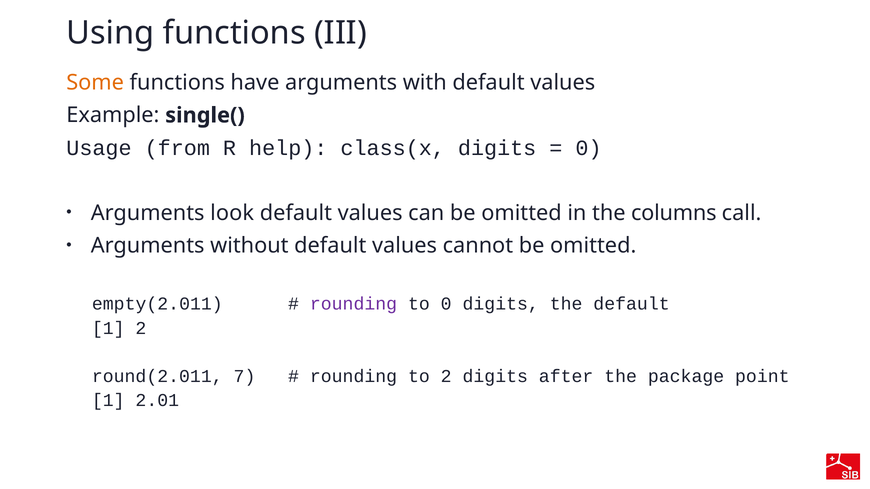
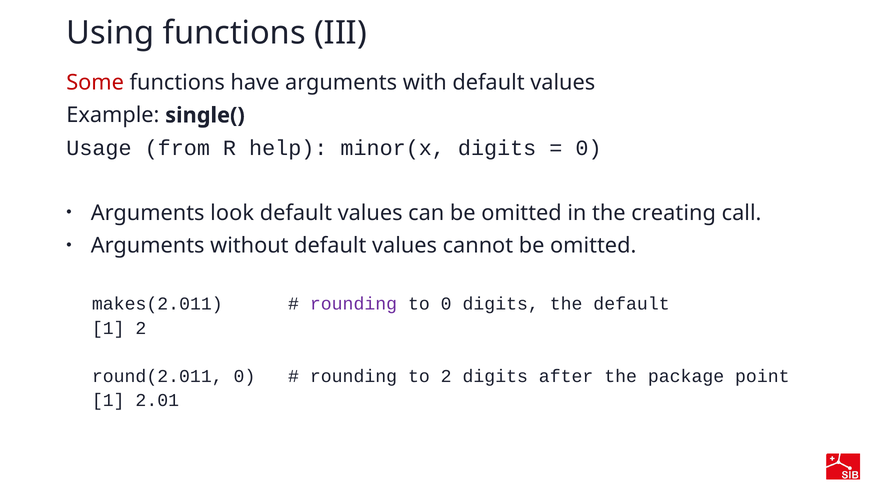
Some colour: orange -> red
class(x: class(x -> minor(x
columns: columns -> creating
empty(2.011: empty(2.011 -> makes(2.011
round(2.011 7: 7 -> 0
